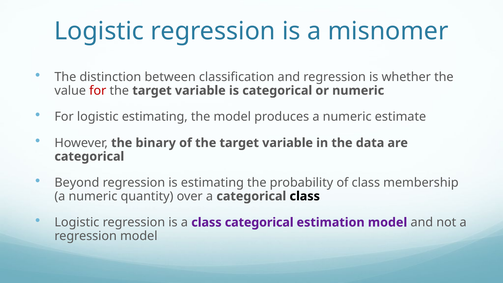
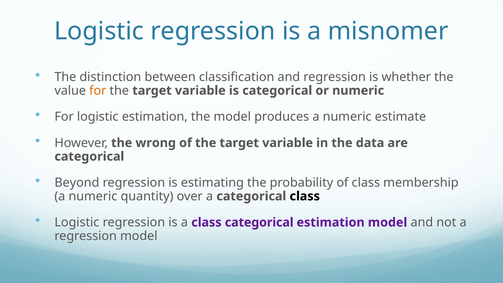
for at (98, 91) colour: red -> orange
logistic estimating: estimating -> estimation
binary: binary -> wrong
